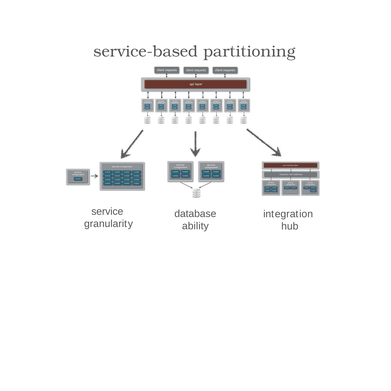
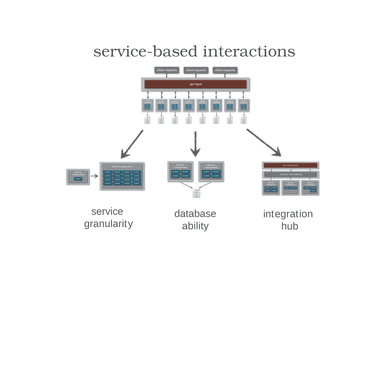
partitioning: partitioning -> interactions
